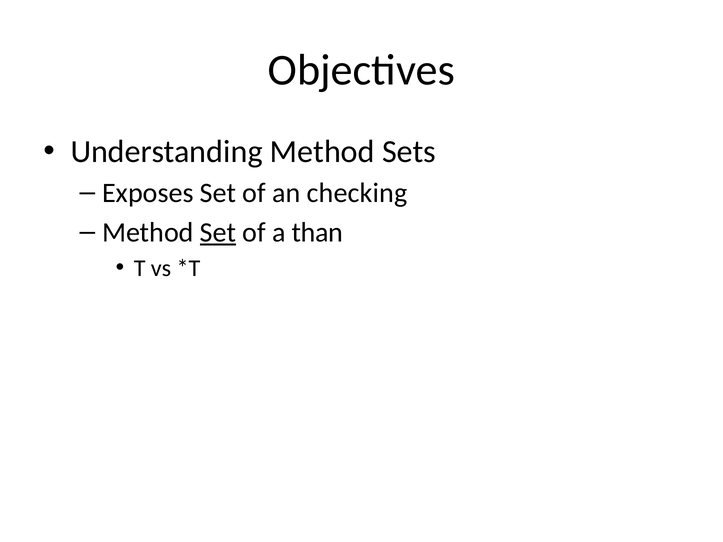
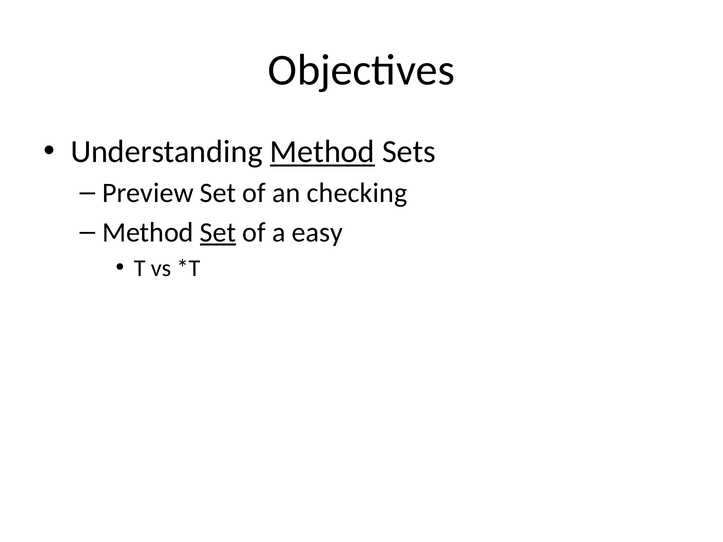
Method at (322, 152) underline: none -> present
Exposes: Exposes -> Preview
than: than -> easy
